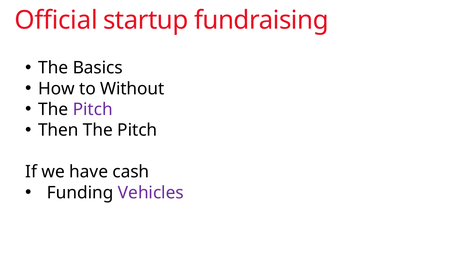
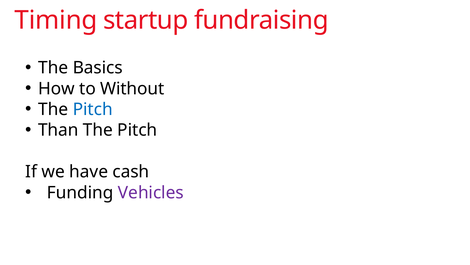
Official: Official -> Timing
Pitch at (93, 109) colour: purple -> blue
Then: Then -> Than
